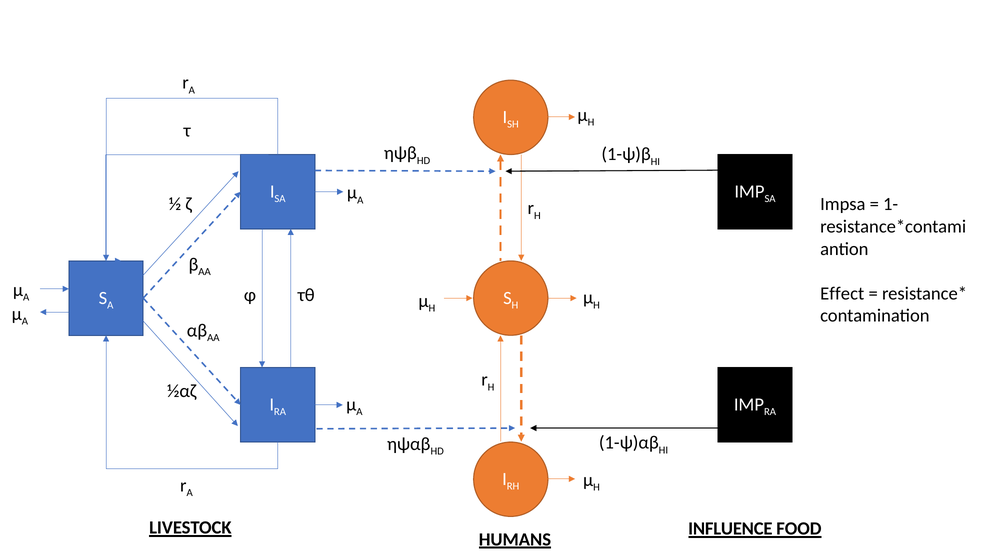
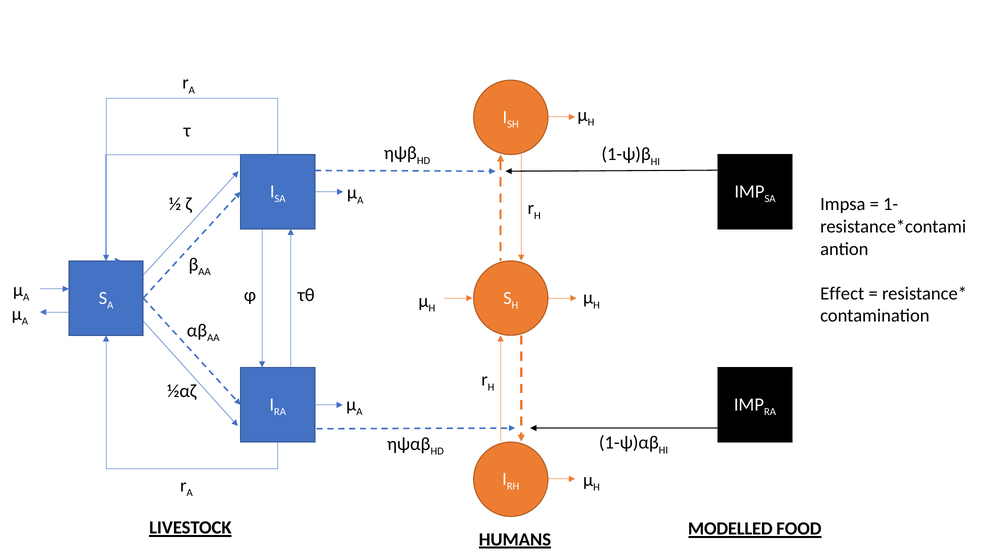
INFLUENCE: INFLUENCE -> MODELLED
